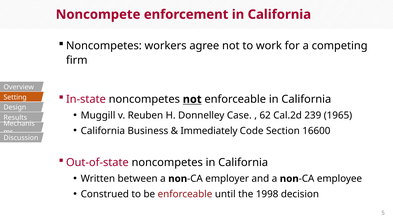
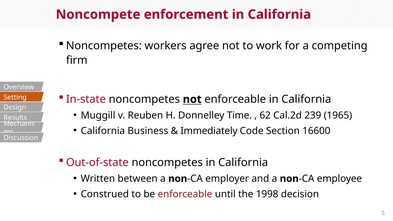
Case: Case -> Time
